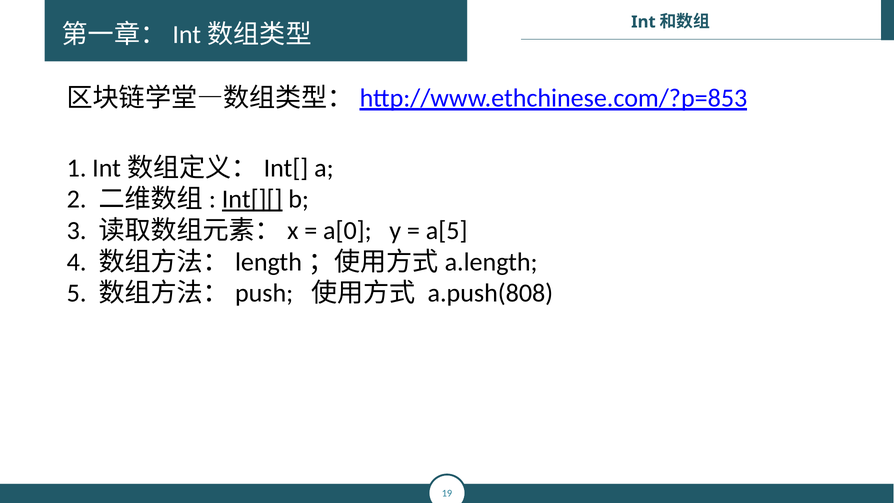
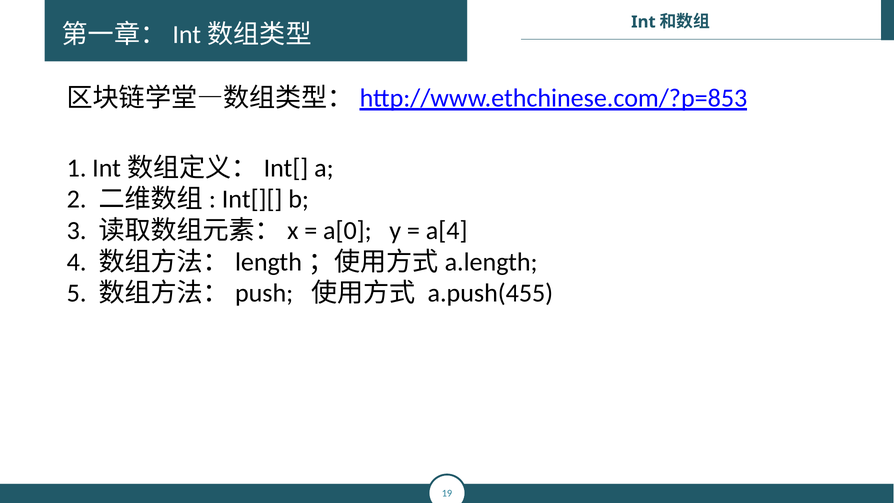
Int[][ underline: present -> none
a[5: a[5 -> a[4
a.push(808: a.push(808 -> a.push(455
